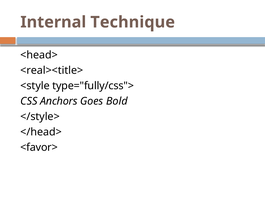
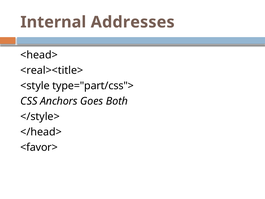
Technique: Technique -> Addresses
type="fully/css">: type="fully/css"> -> type="part/css">
Bold: Bold -> Both
